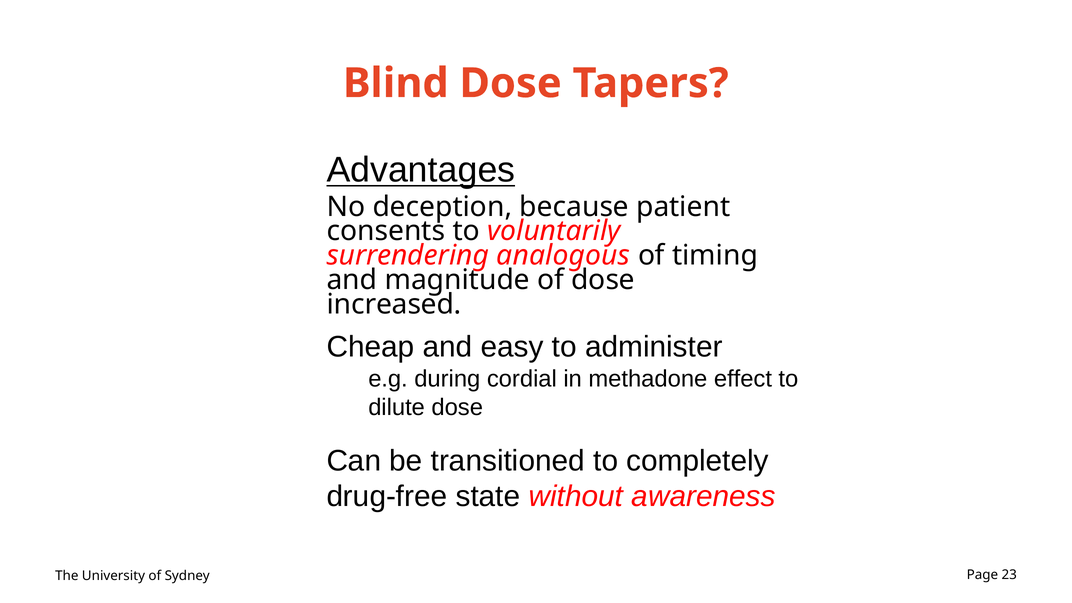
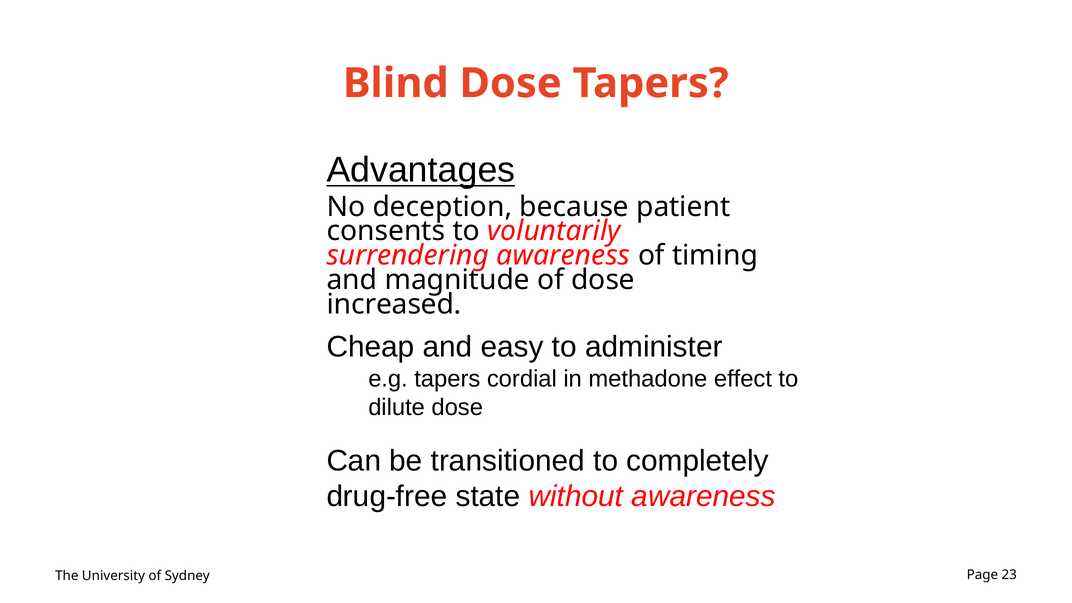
surrendering analogous: analogous -> awareness
e.g during: during -> tapers
